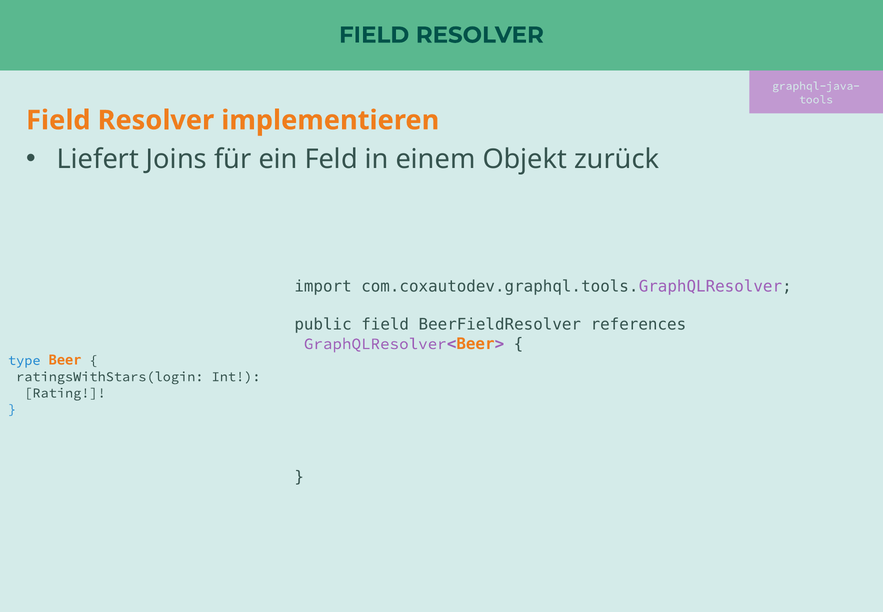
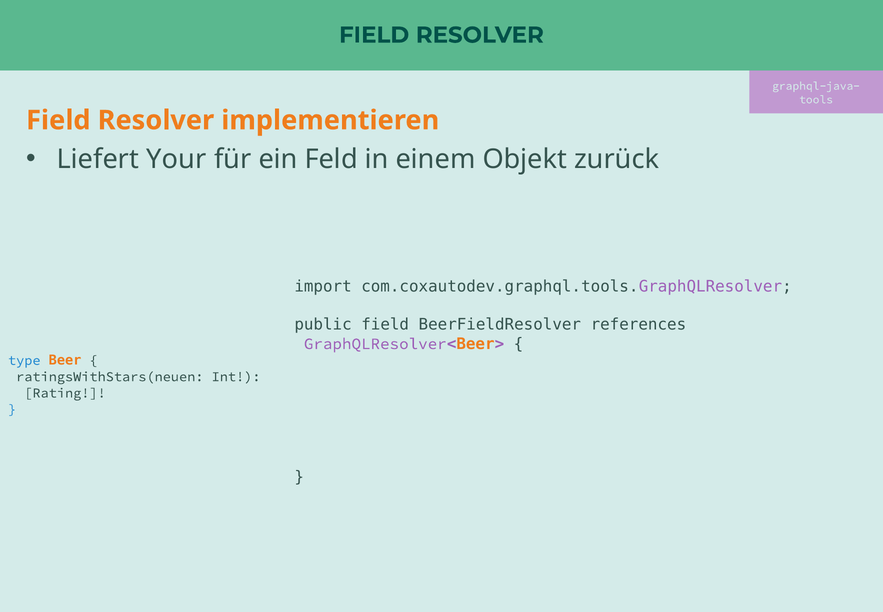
Joins: Joins -> Your
ratingsWithStars(login: ratingsWithStars(login -> ratingsWithStars(neuen
